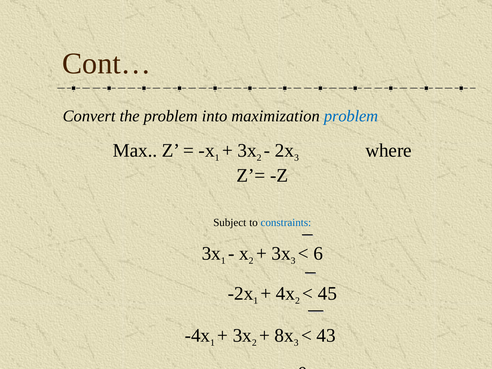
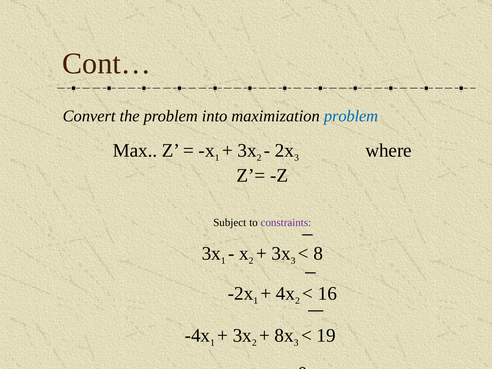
constraints colour: blue -> purple
6: 6 -> 8
45: 45 -> 16
43: 43 -> 19
